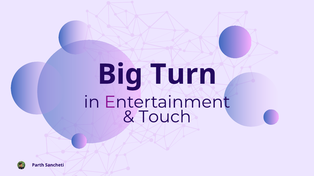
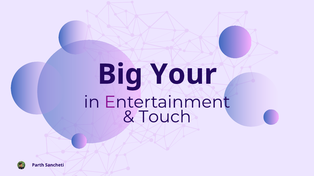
Turn: Turn -> Your
